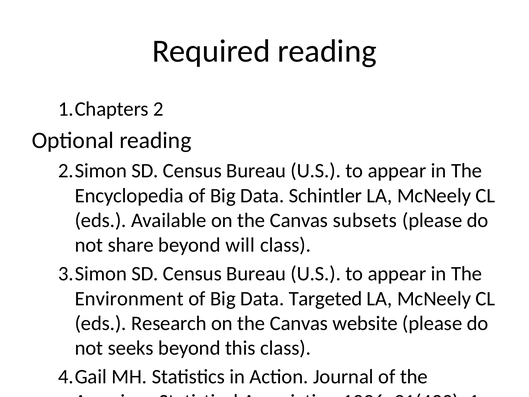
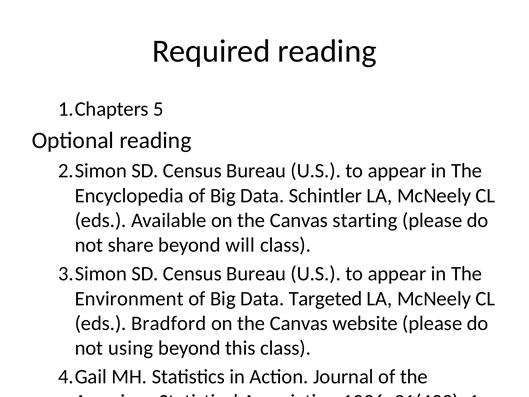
2: 2 -> 5
subsets: subsets -> starting
eds Research: Research -> Bradford
not seeks: seeks -> using
